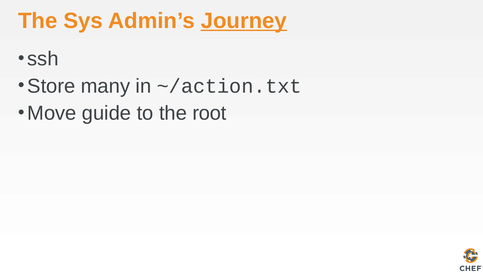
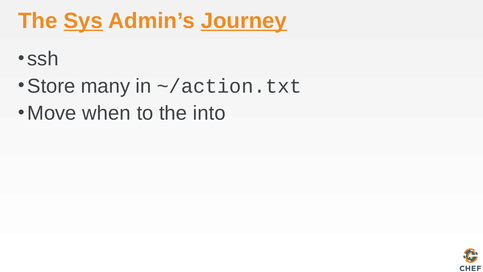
Sys underline: none -> present
guide: guide -> when
root: root -> into
